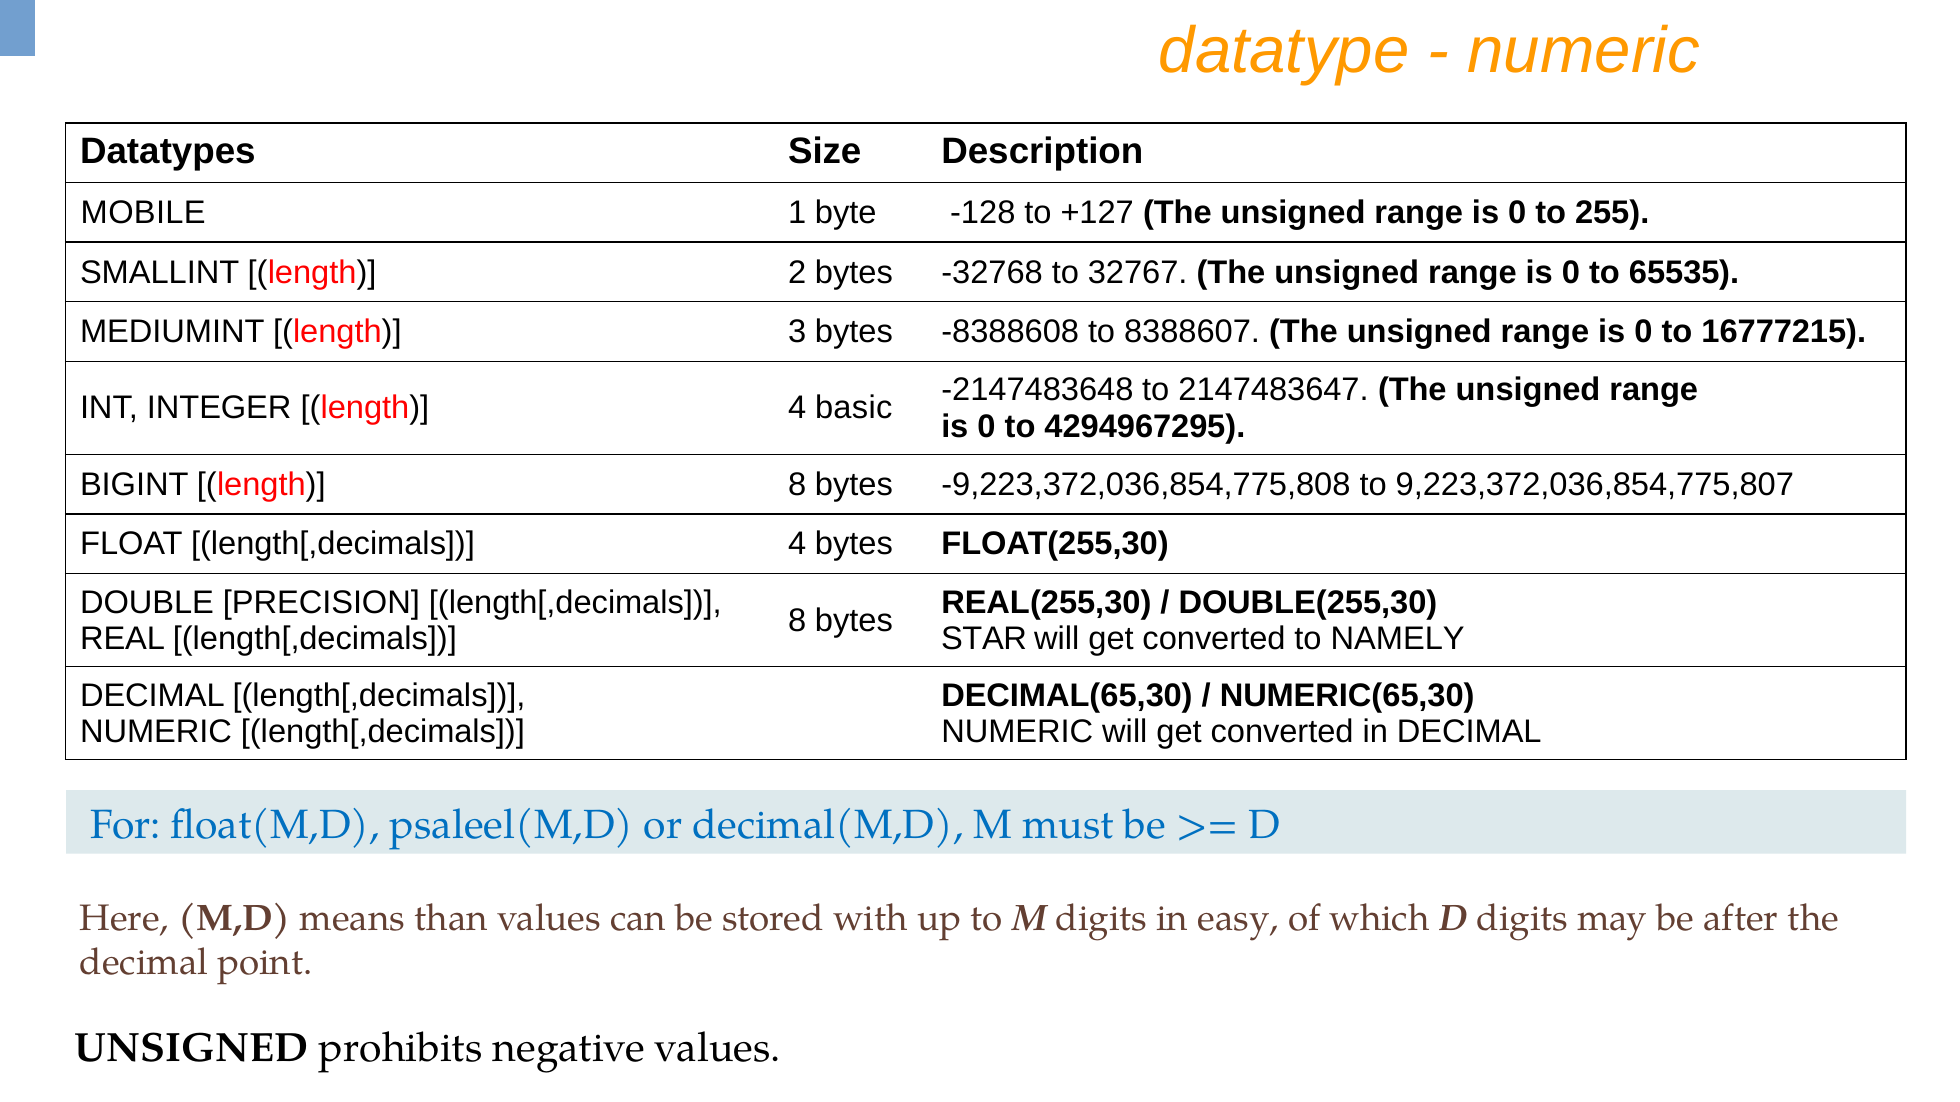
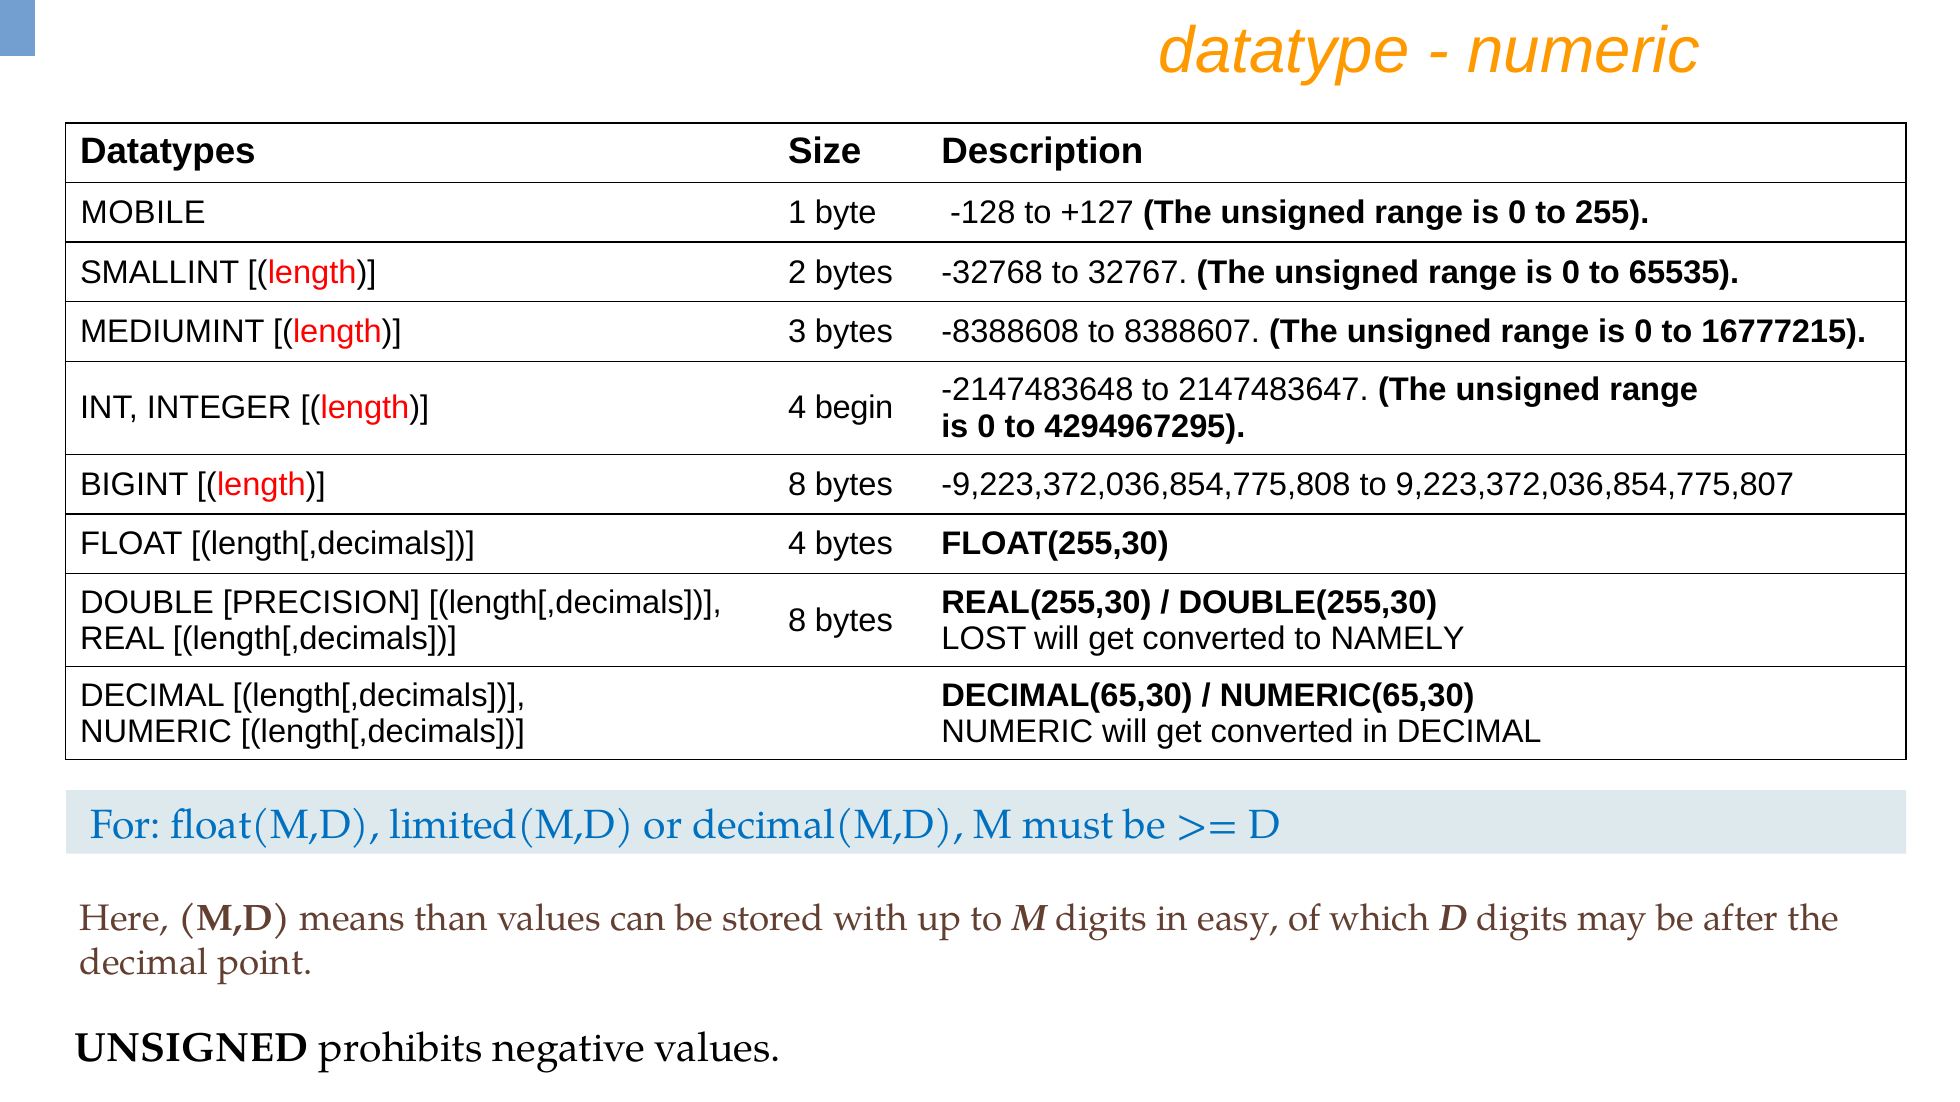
basic: basic -> begin
STAR: STAR -> LOST
psaleel(M,D: psaleel(M,D -> limited(M,D
